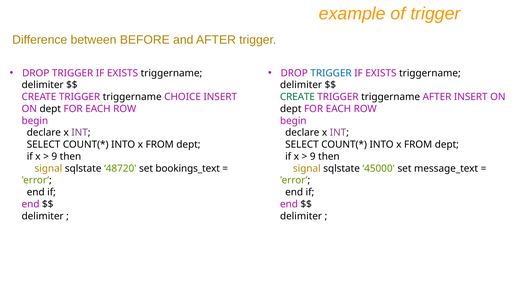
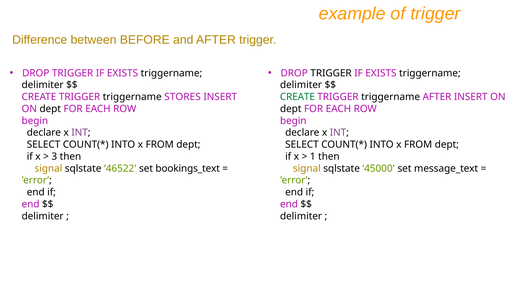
TRIGGER at (331, 73) colour: blue -> black
CHOICE: CHOICE -> STORES
9 at (54, 157): 9 -> 3
9 at (313, 157): 9 -> 1
48720: 48720 -> 46522
